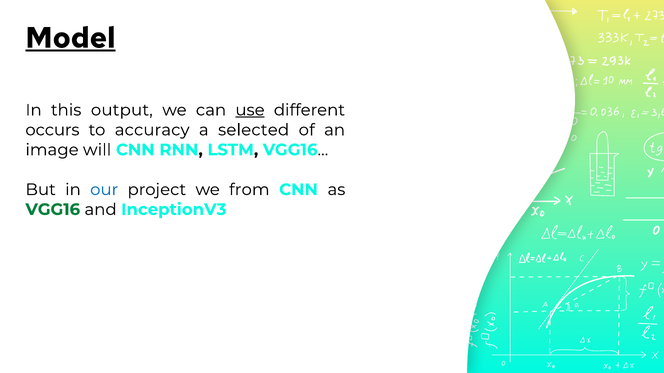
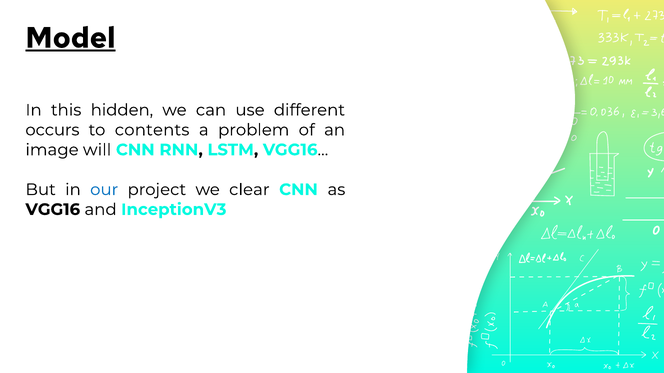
output: output -> hidden
use underline: present -> none
accuracy: accuracy -> contents
selected: selected -> problem
from: from -> clear
VGG16 colour: green -> black
